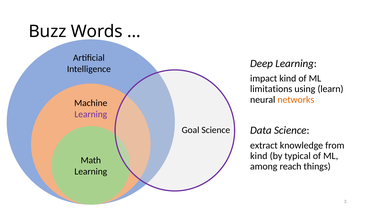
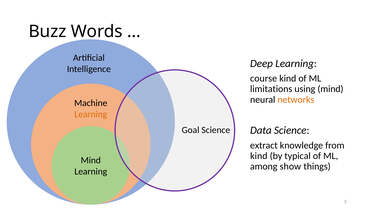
impact: impact -> course
using learn: learn -> mind
Learning at (91, 114) colour: purple -> orange
Math at (91, 160): Math -> Mind
reach: reach -> show
